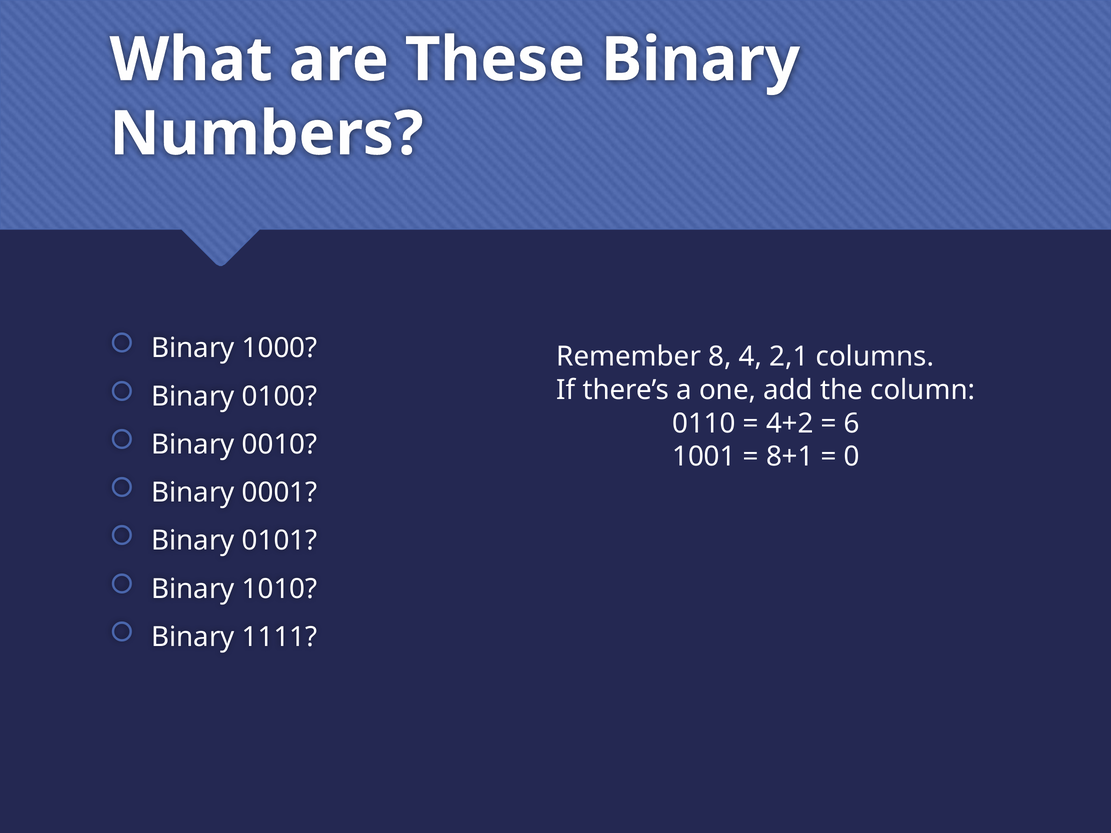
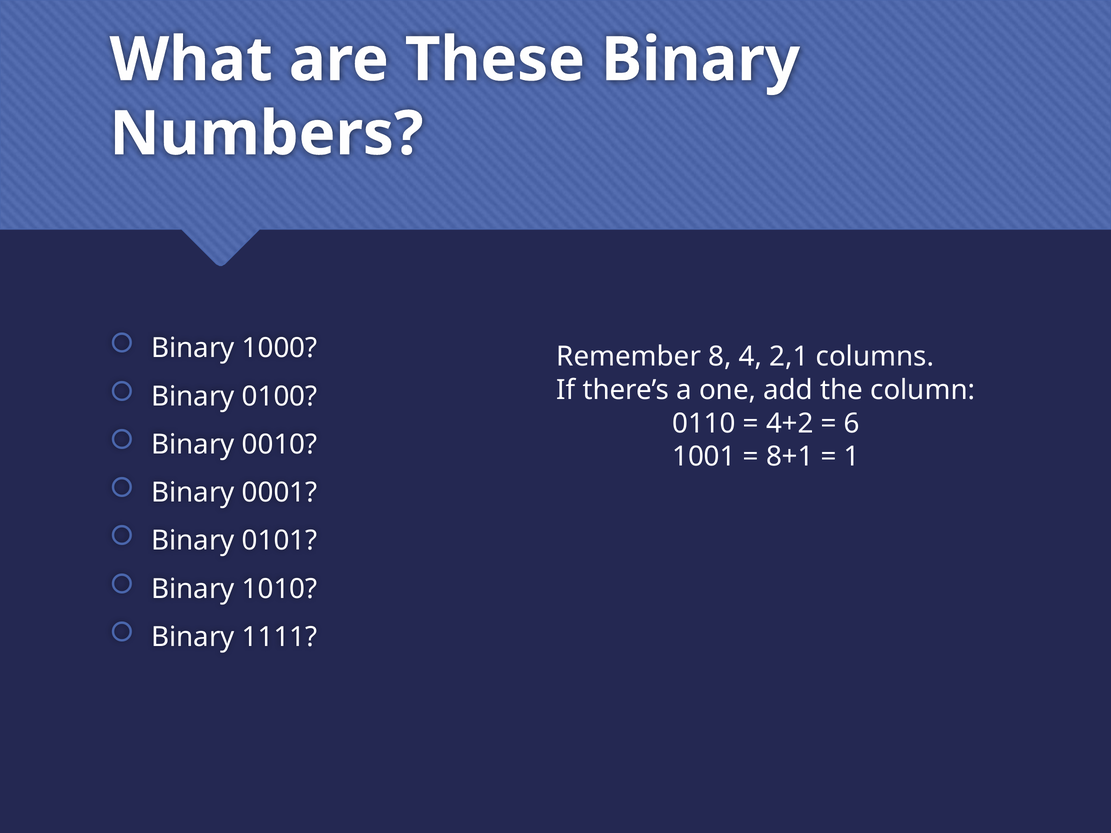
0: 0 -> 1
